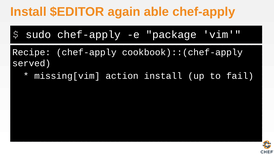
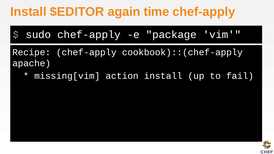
able: able -> time
served: served -> apache
